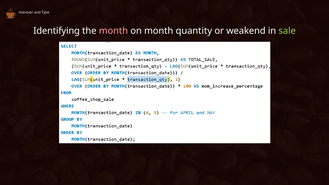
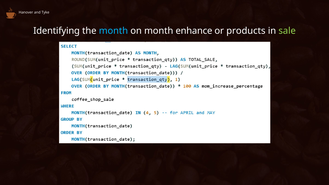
month at (113, 31) colour: pink -> light blue
quantity: quantity -> enhance
weakend: weakend -> products
